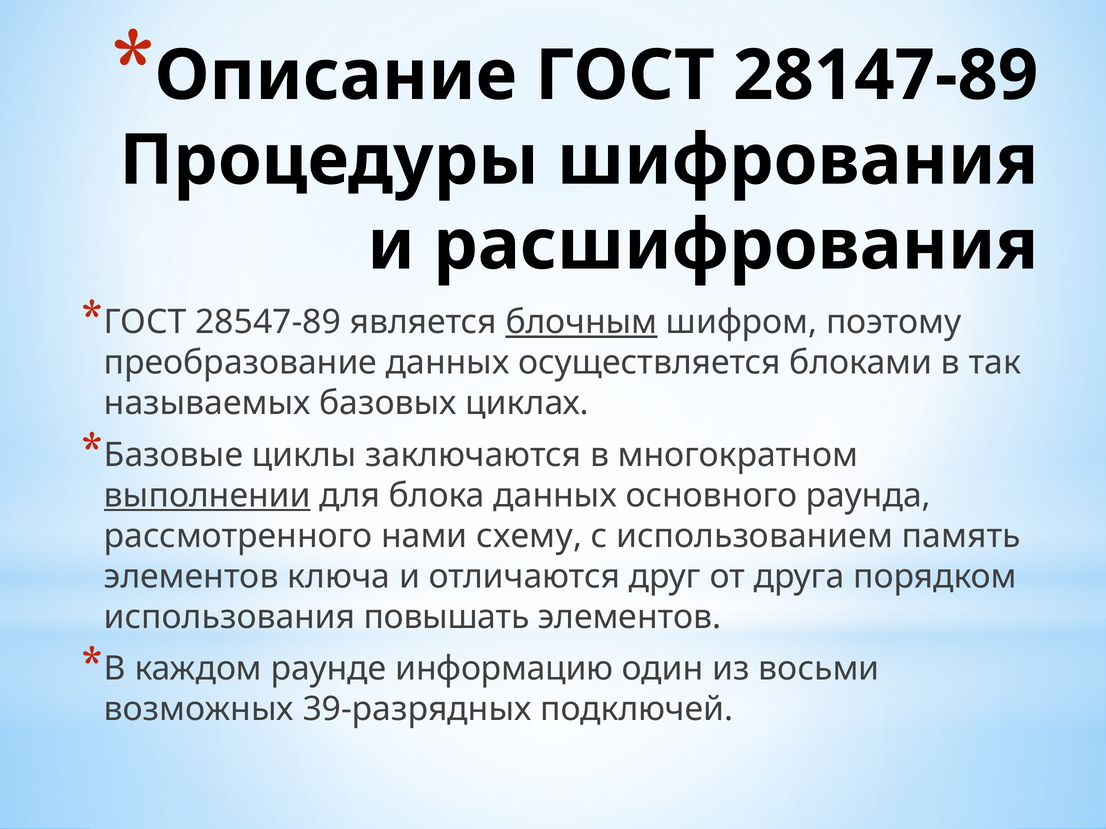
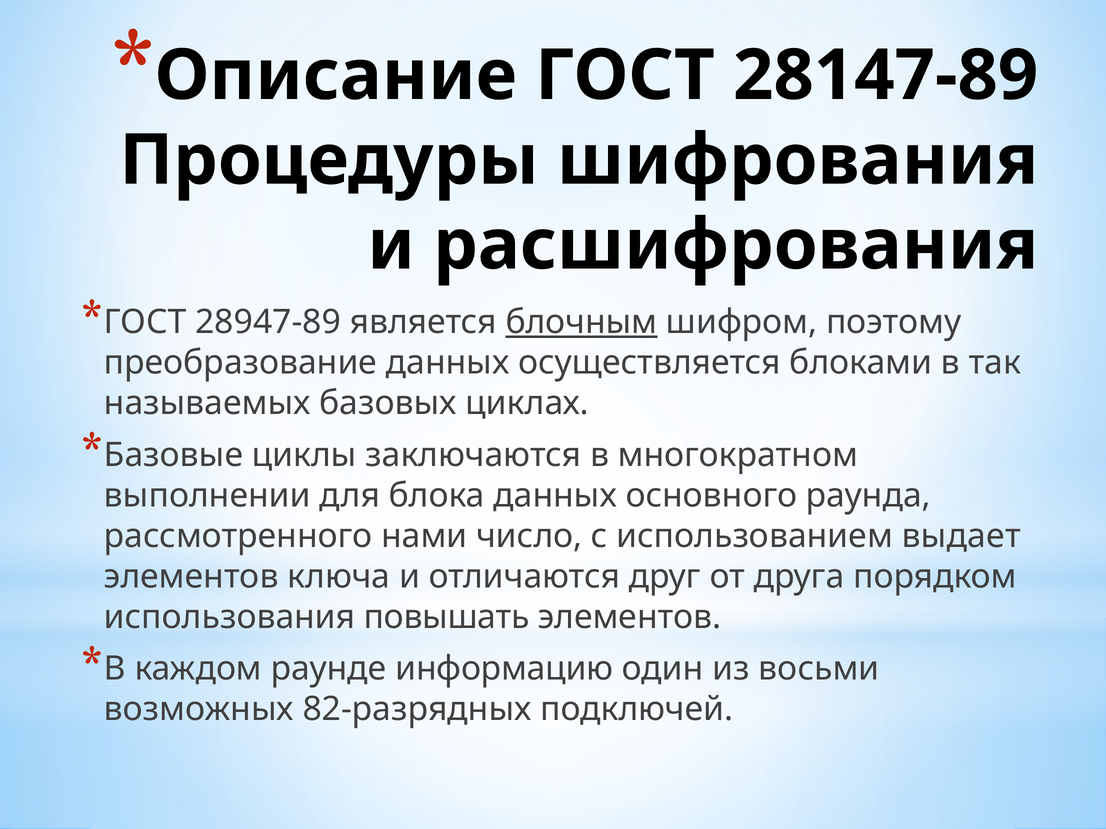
28547-89: 28547-89 -> 28947-89
выполнении underline: present -> none
схему: схему -> число
память: память -> выдает
39-разрядных: 39-разрядных -> 82-разрядных
